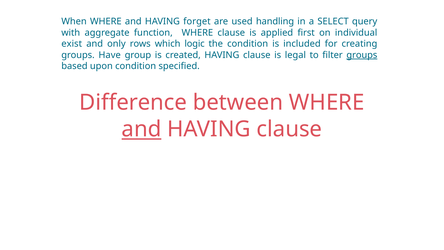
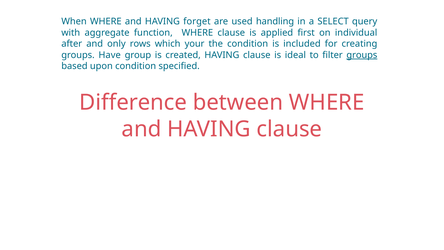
exist: exist -> after
logic: logic -> your
legal: legal -> ideal
and at (142, 129) underline: present -> none
